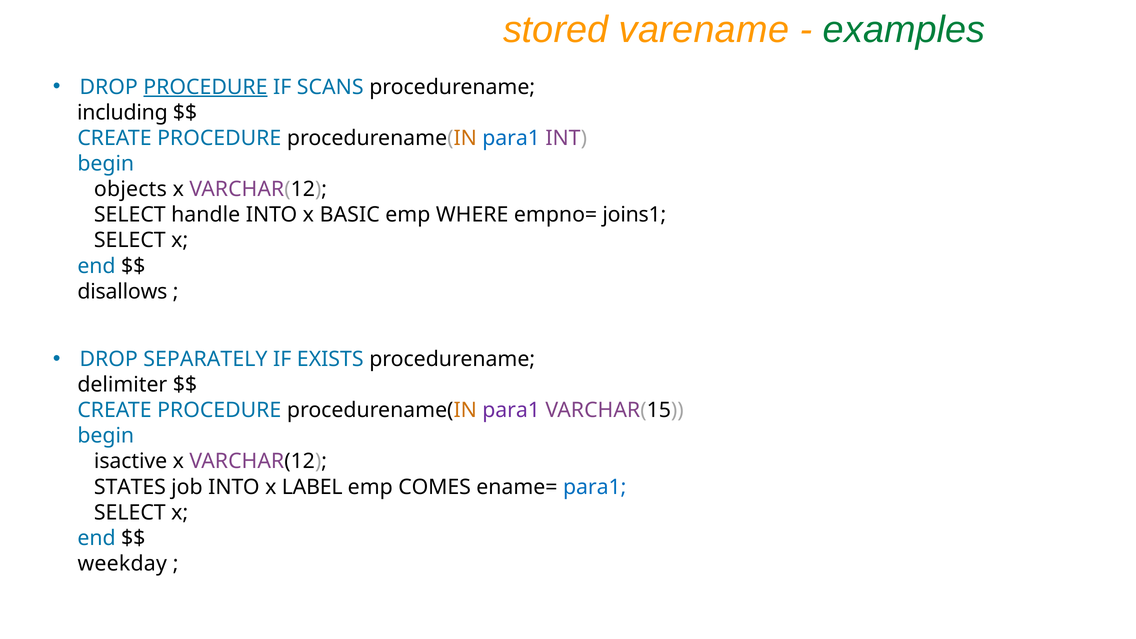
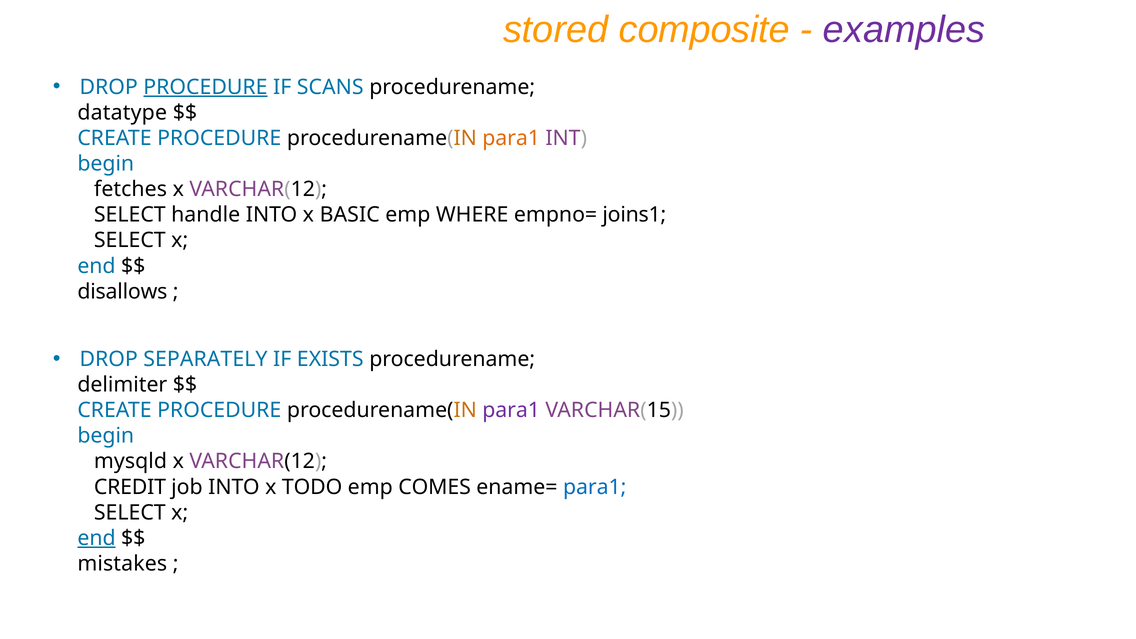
varename: varename -> composite
examples colour: green -> purple
including: including -> datatype
para1 at (511, 138) colour: blue -> orange
objects: objects -> fetches
isactive: isactive -> mysqld
STATES: STATES -> CREDIT
LABEL: LABEL -> TODO
end at (96, 538) underline: none -> present
weekday: weekday -> mistakes
